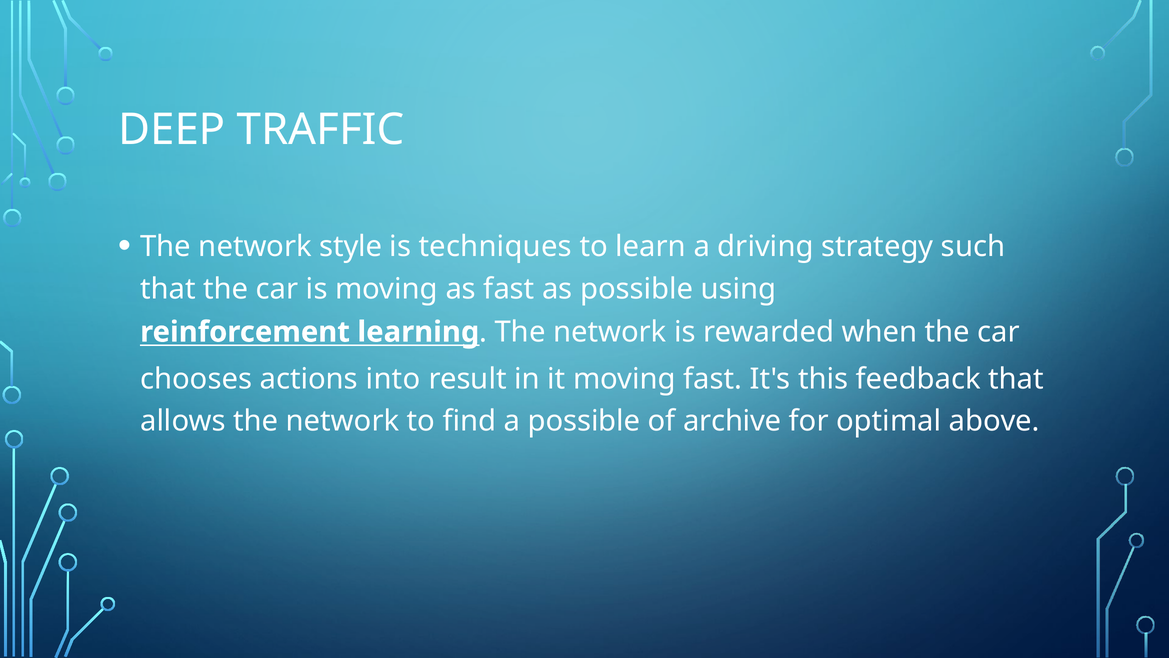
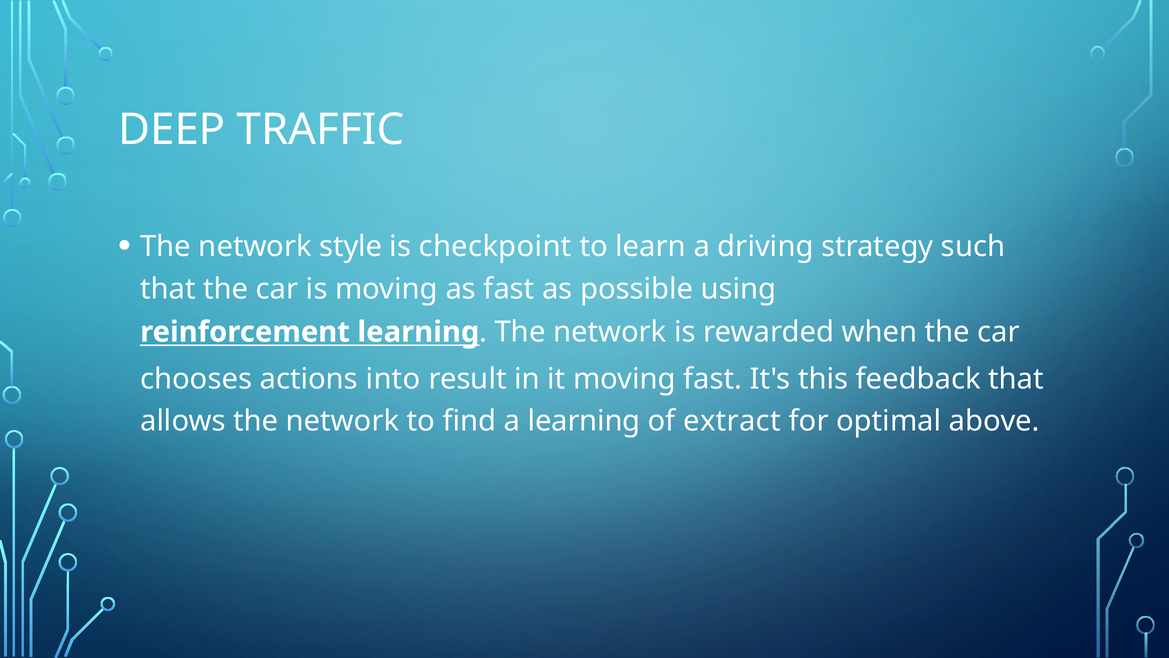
techniques: techniques -> checkpoint
a possible: possible -> learning
archive: archive -> extract
